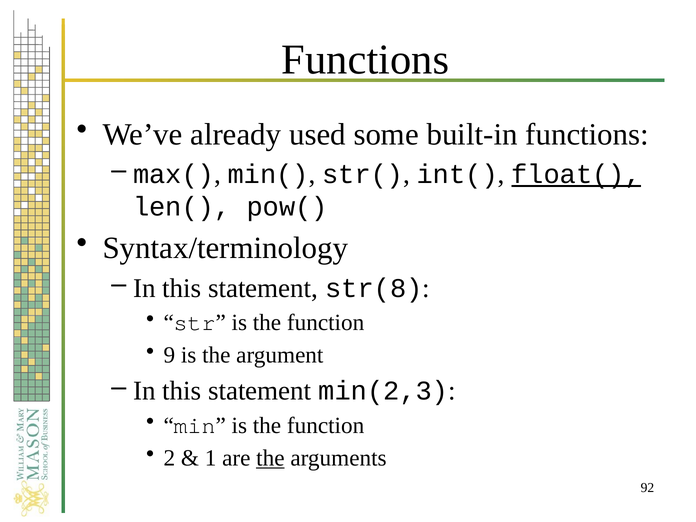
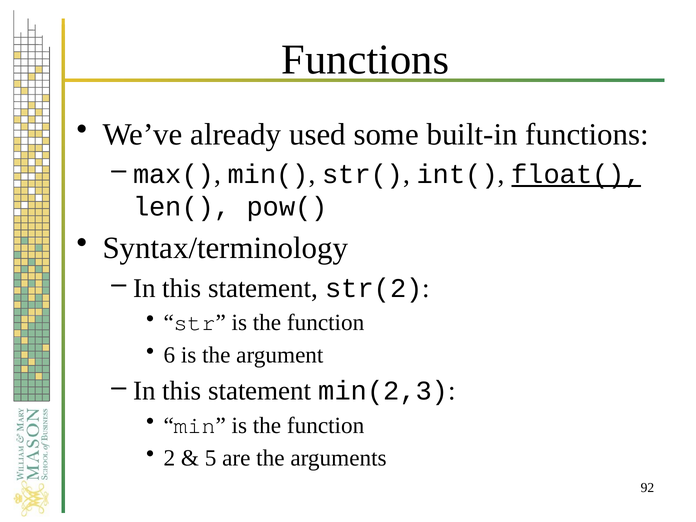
str(8: str(8 -> str(2
9: 9 -> 6
1: 1 -> 5
the at (270, 458) underline: present -> none
